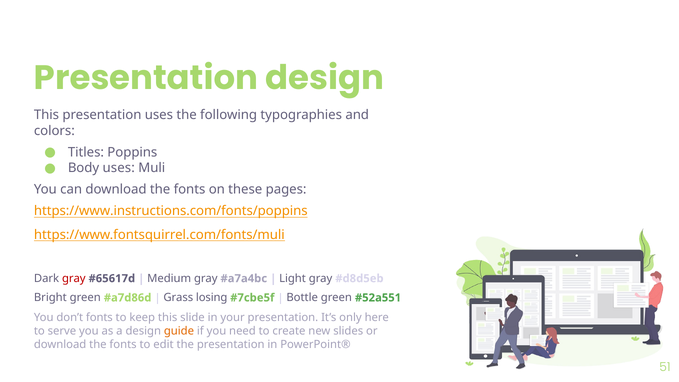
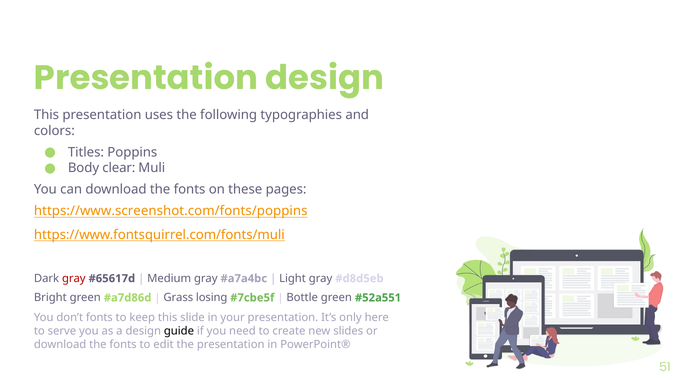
Body uses: uses -> clear
https://www.instructions.com/fonts/poppins: https://www.instructions.com/fonts/poppins -> https://www.screenshot.com/fonts/poppins
guide colour: orange -> black
